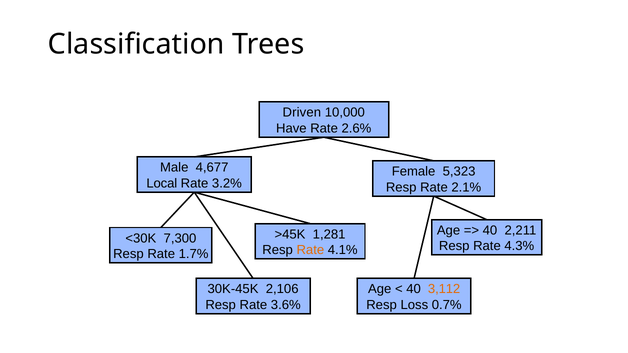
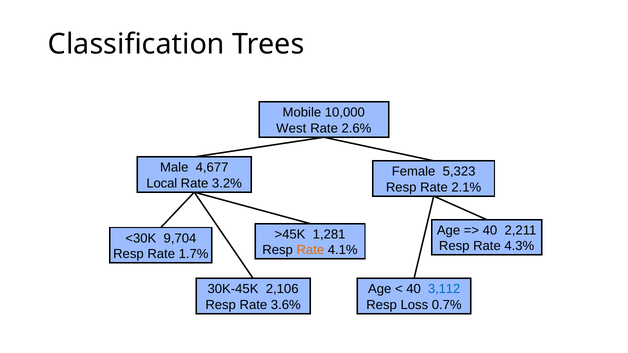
Driven: Driven -> Mobile
Have: Have -> West
7,300: 7,300 -> 9,704
3,112 colour: orange -> blue
